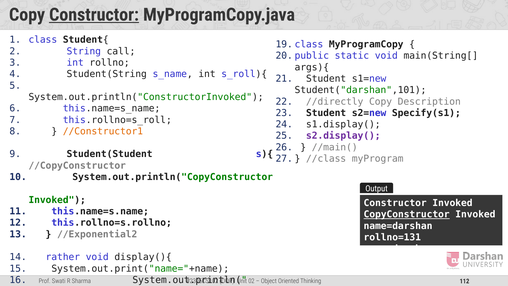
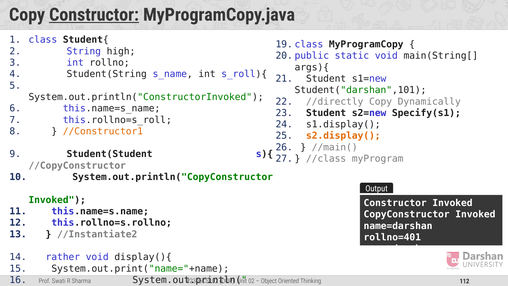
call: call -> high
Description: Description -> Dynamically
s2.display( colour: purple -> orange
CopyConstructor underline: present -> none
//Exponential2: //Exponential2 -> //Instantiate2
rollno=131: rollno=131 -> rollno=401
